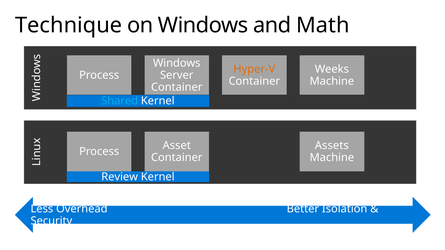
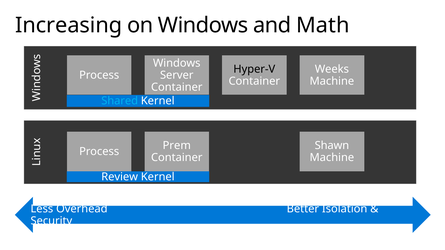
Technique: Technique -> Increasing
Hyper-V colour: orange -> black
Asset: Asset -> Prem
Assets: Assets -> Shawn
